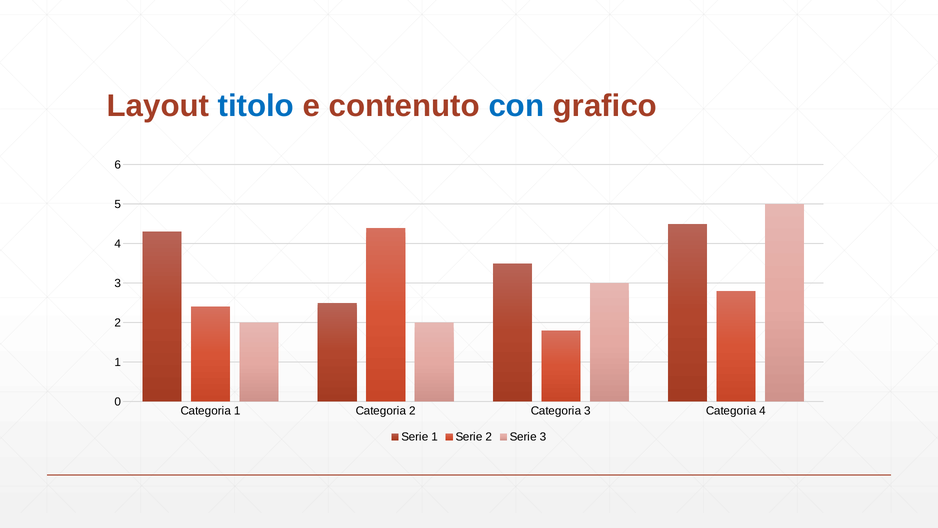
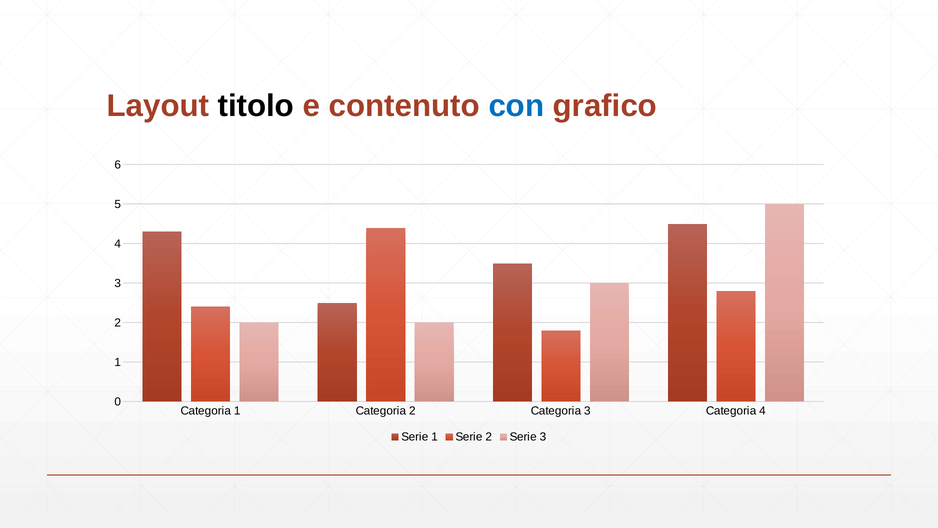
titolo colour: blue -> black
